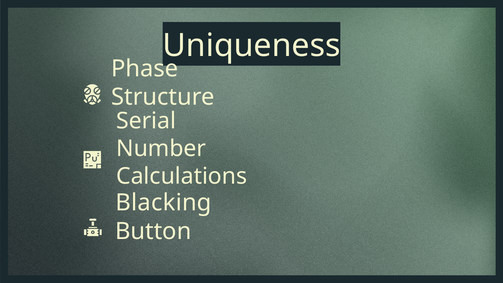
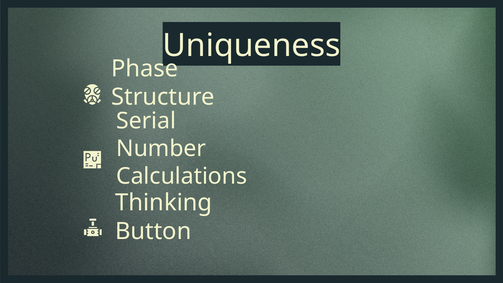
Blacking: Blacking -> Thinking
